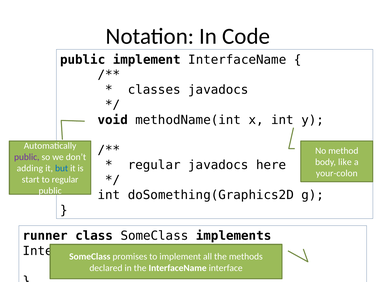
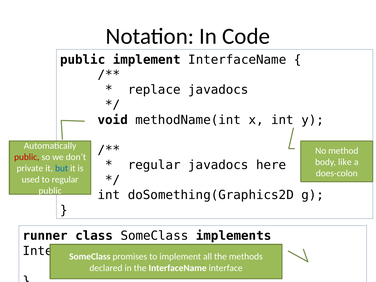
classes: classes -> replace
public at (27, 157) colour: purple -> red
adding: adding -> private
your-colon: your-colon -> does-colon
start: start -> used
